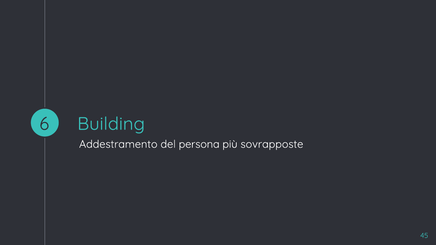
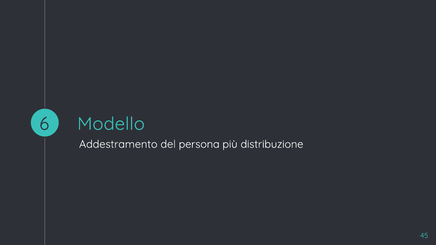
Building: Building -> Modello
sovrapposte: sovrapposte -> distribuzione
